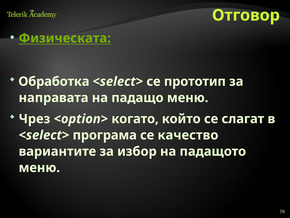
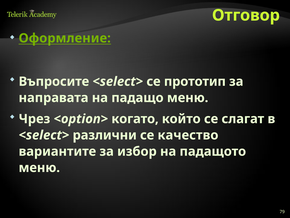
Физическата: Физическата -> Оформление
Обработка: Обработка -> Въпросите
програма: програма -> различни
